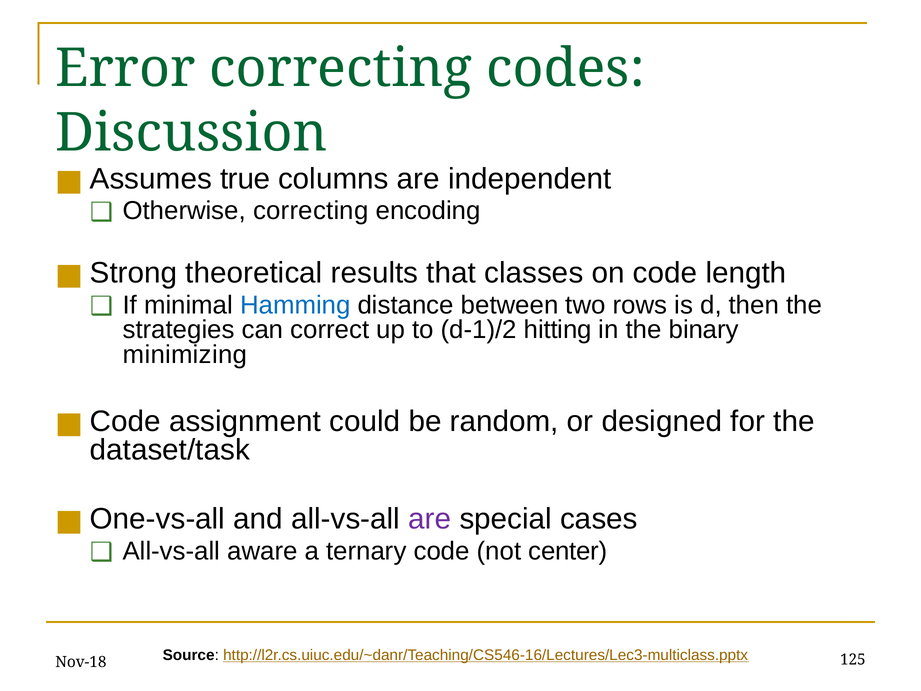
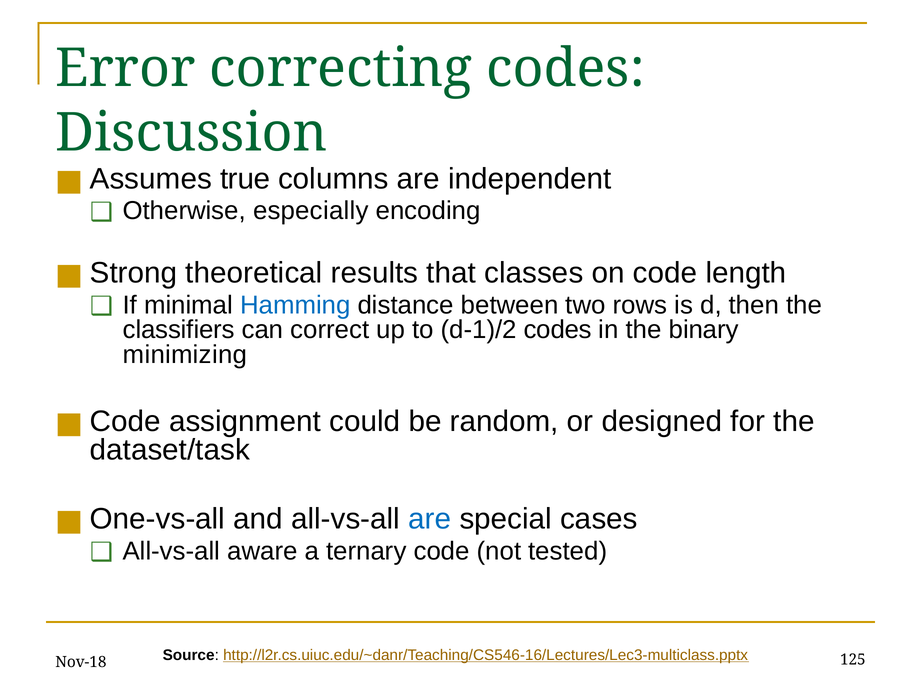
Otherwise correcting: correcting -> especially
strategies: strategies -> classifiers
d-1)/2 hitting: hitting -> codes
are at (430, 519) colour: purple -> blue
center: center -> tested
